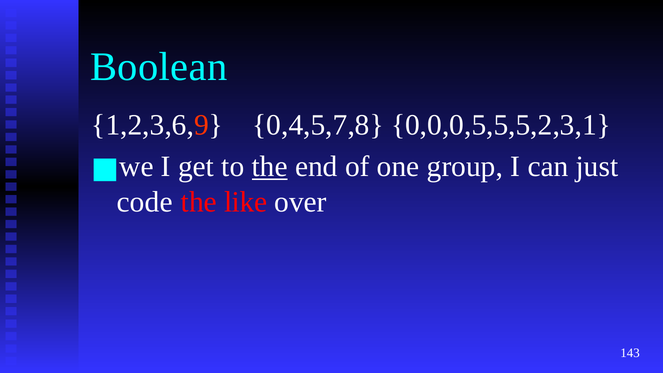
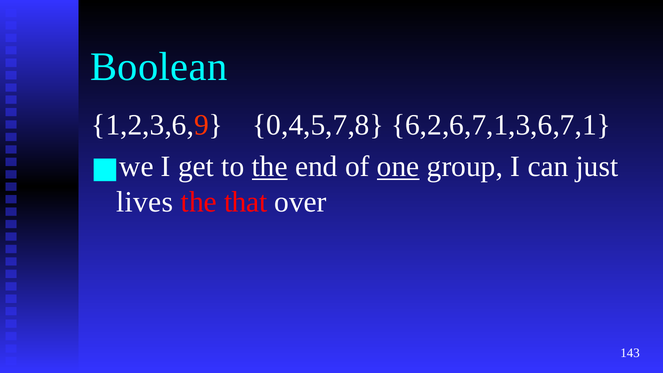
0,0,0,5,5,5,2,3,1: 0,0,0,5,5,5,2,3,1 -> 6,2,6,7,1,3,6,7,1
one underline: none -> present
code: code -> lives
like: like -> that
